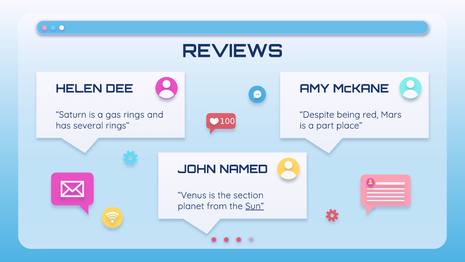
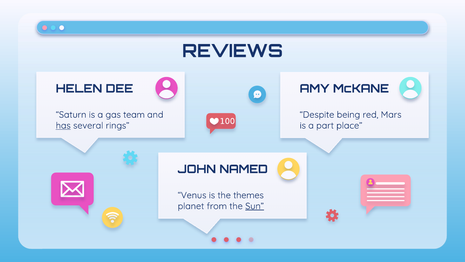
gas rings: rings -> team
has underline: none -> present
section: section -> themes
